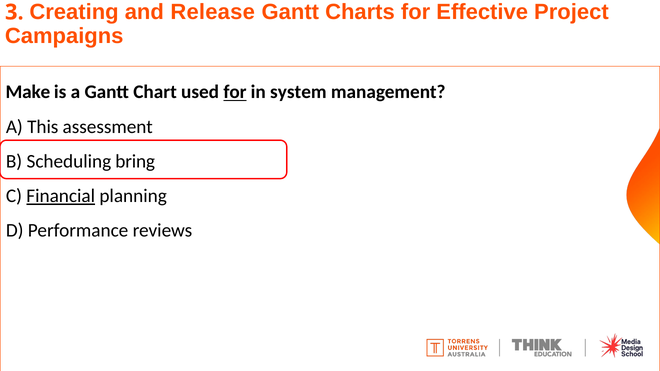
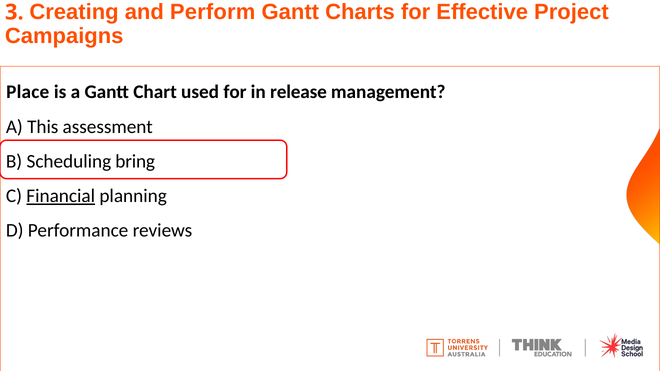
Release: Release -> Perform
Make: Make -> Place
for at (235, 92) underline: present -> none
system: system -> release
